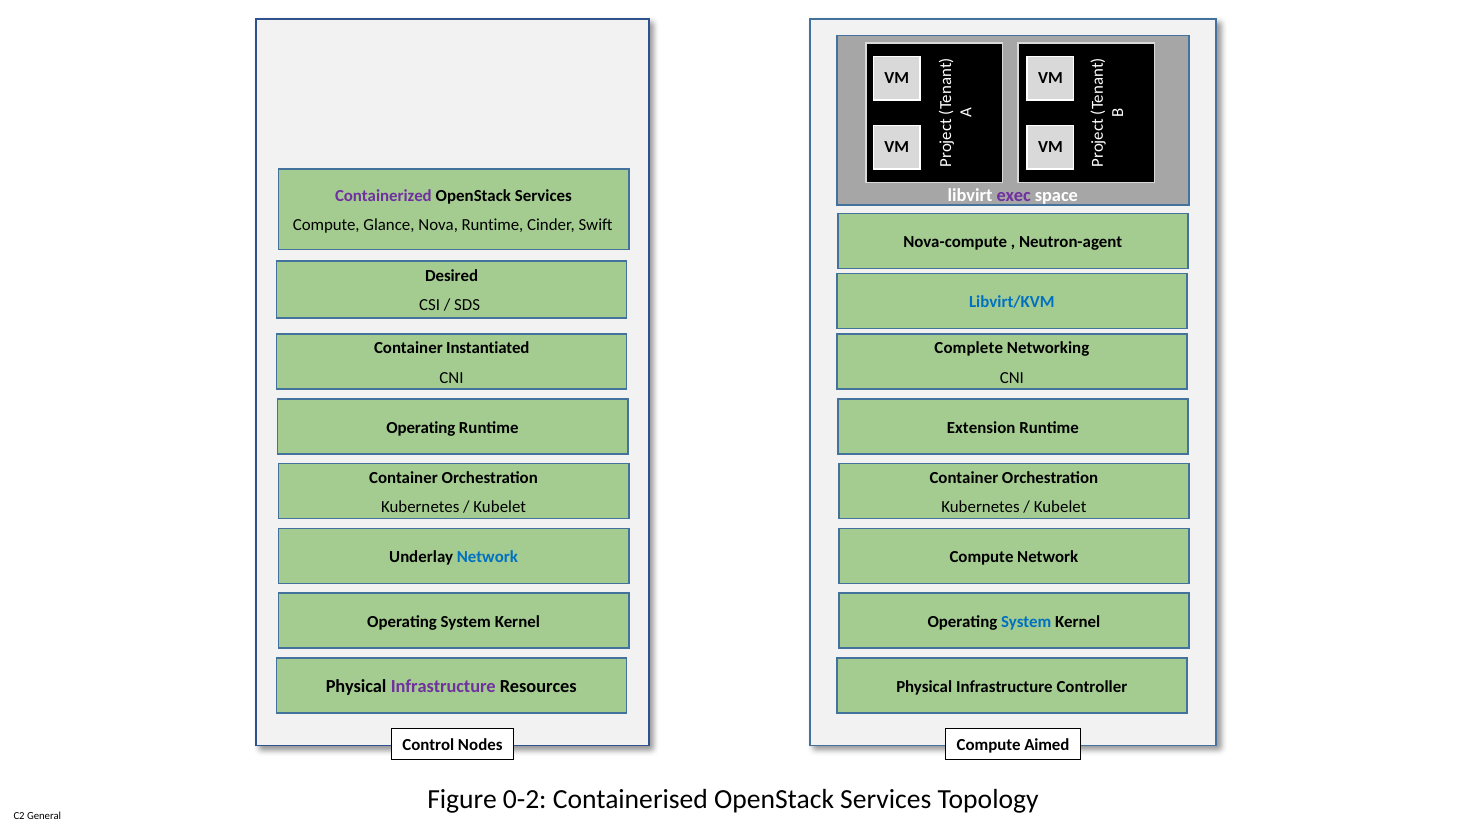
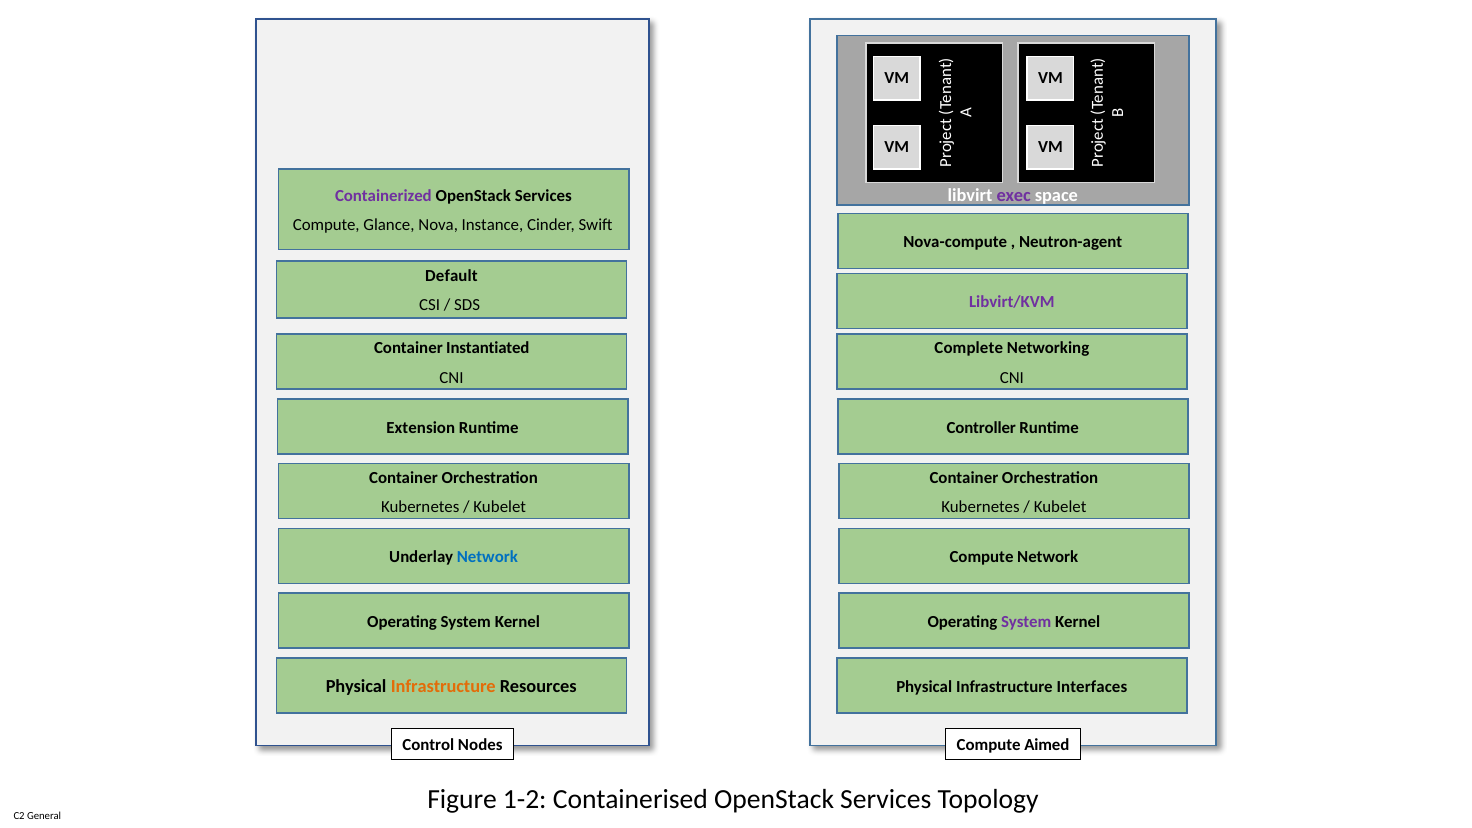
Nova Runtime: Runtime -> Instance
Desired: Desired -> Default
Libvirt/KVM colour: blue -> purple
Operating at (421, 428): Operating -> Extension
Extension: Extension -> Controller
System at (1026, 622) colour: blue -> purple
Infrastructure at (443, 687) colour: purple -> orange
Controller: Controller -> Interfaces
0-2: 0-2 -> 1-2
